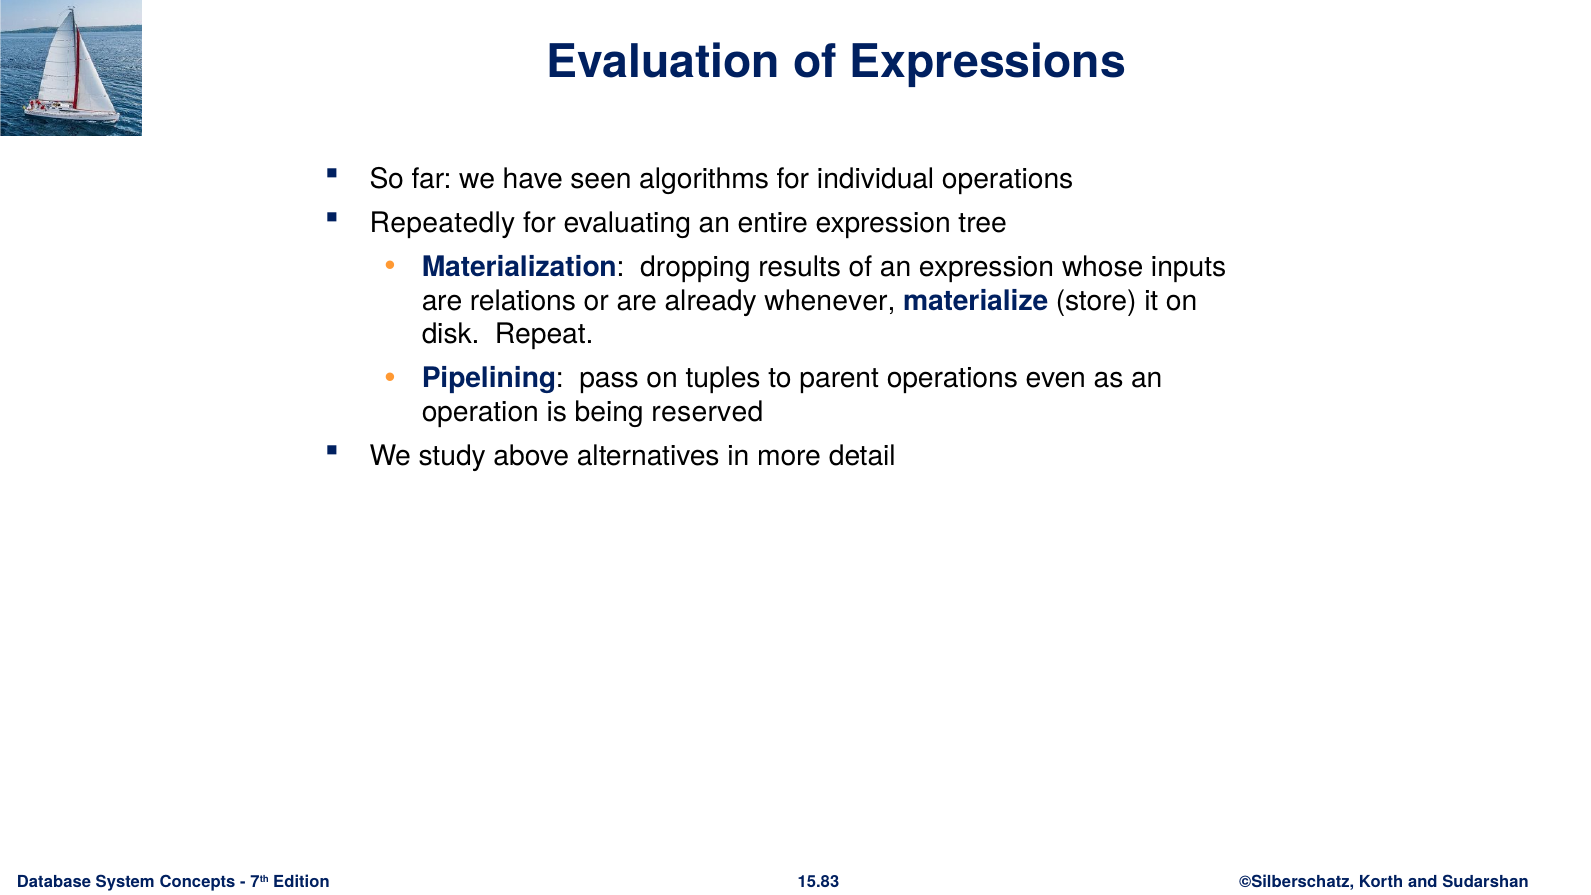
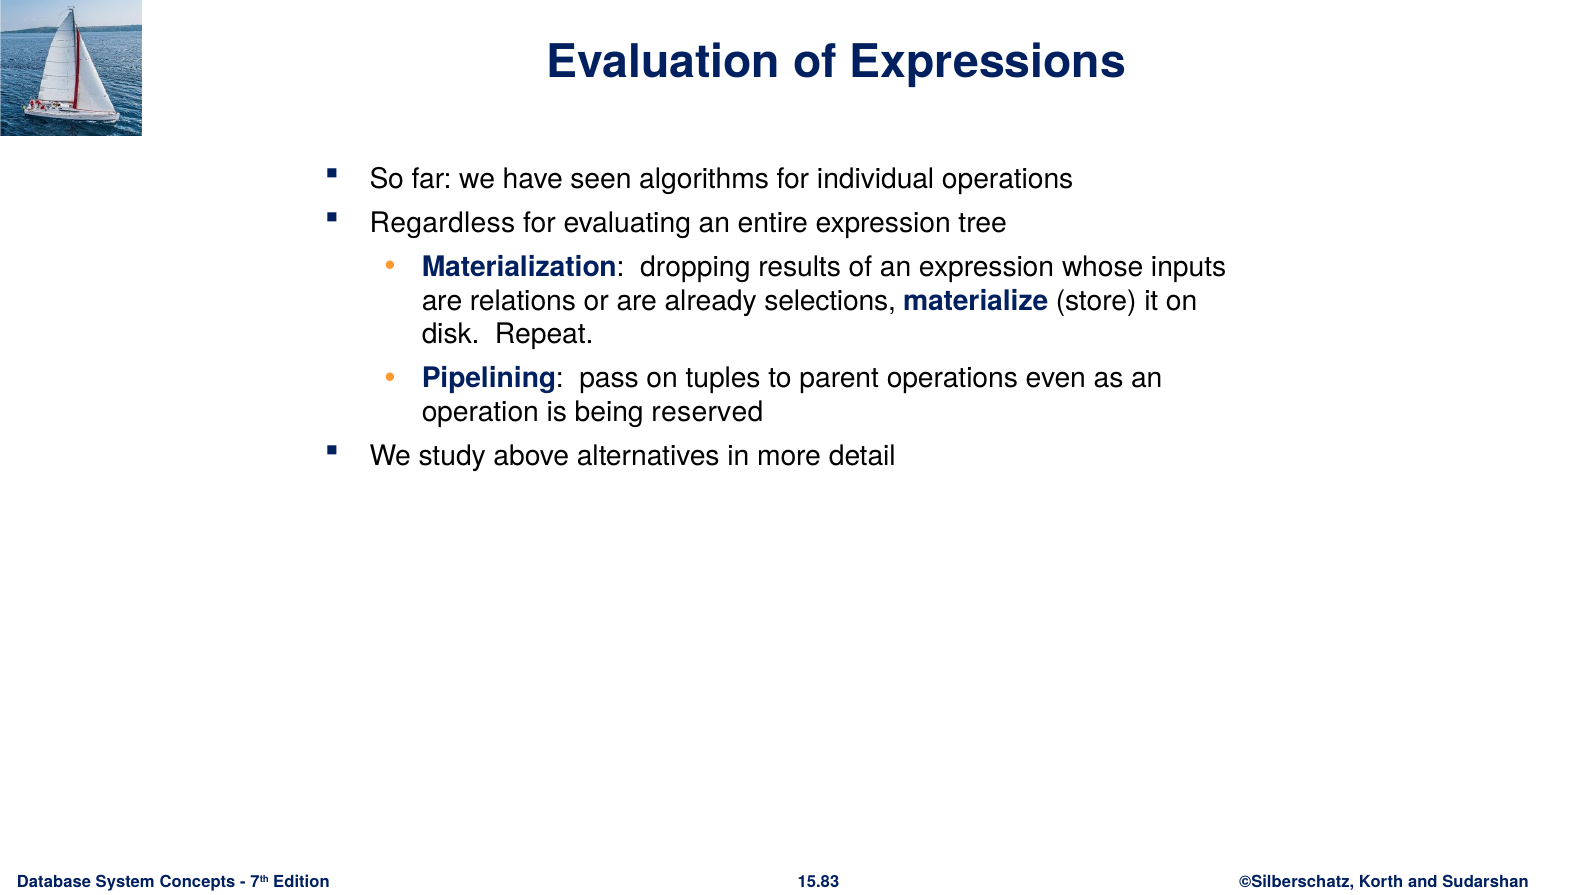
Repeatedly: Repeatedly -> Regardless
whenever: whenever -> selections
